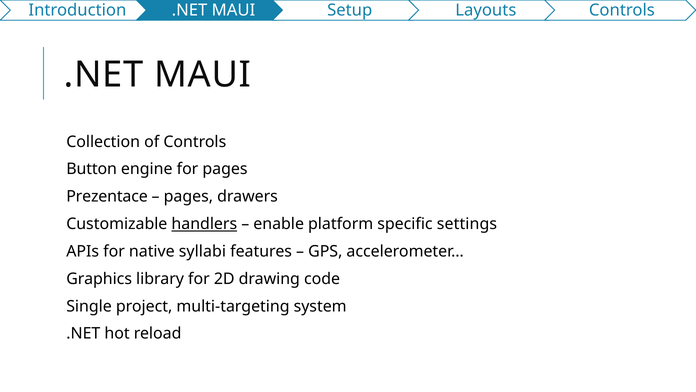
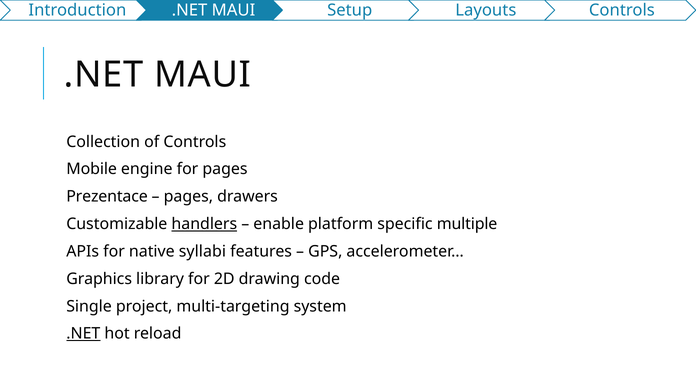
Button: Button -> Mobile
settings: settings -> multiple
.NET at (83, 333) underline: none -> present
